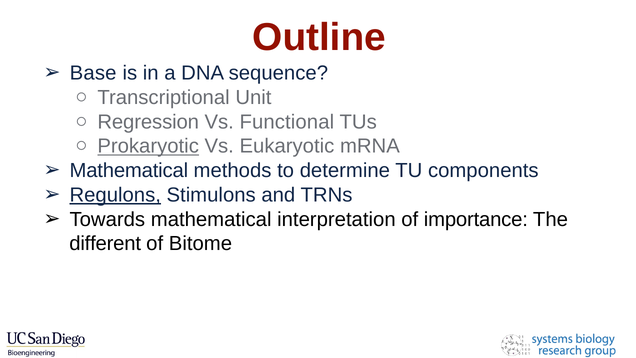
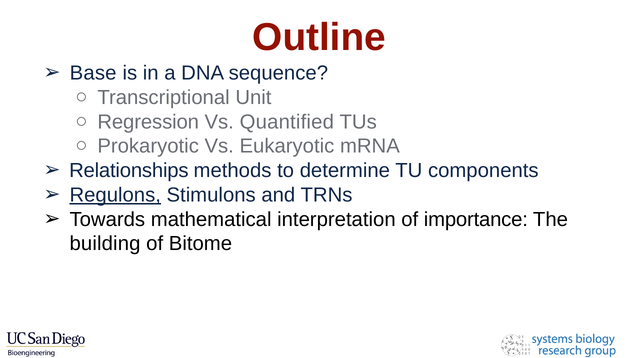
Functional: Functional -> Quantified
Prokaryotic underline: present -> none
Mathematical at (129, 171): Mathematical -> Relationships
different: different -> building
